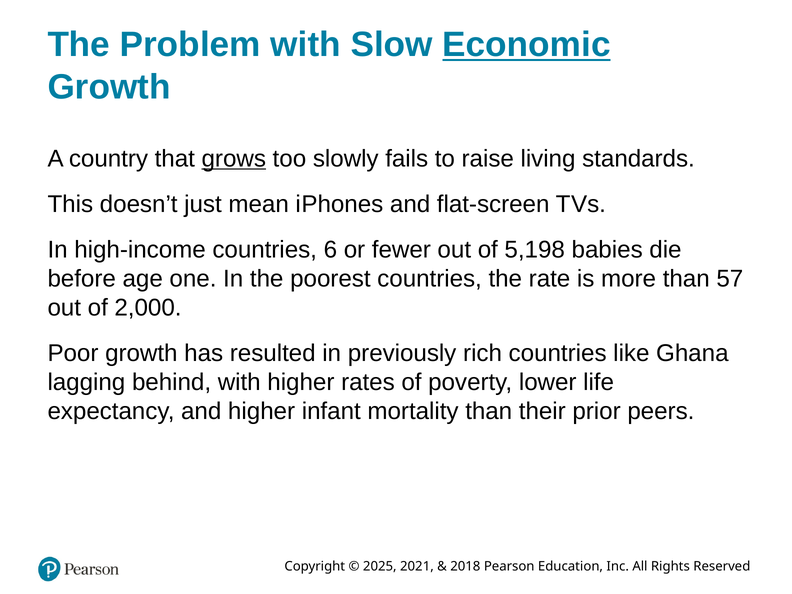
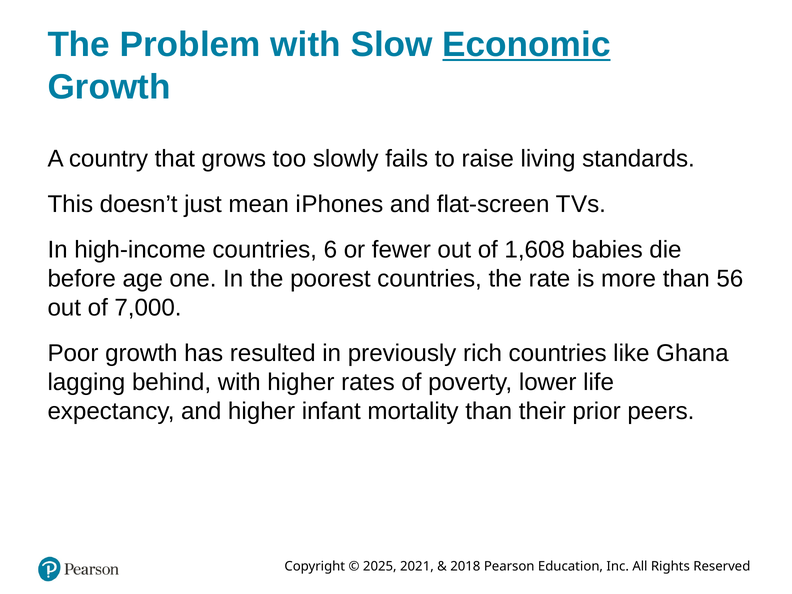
grows underline: present -> none
5,198: 5,198 -> 1,608
57: 57 -> 56
2,000: 2,000 -> 7,000
